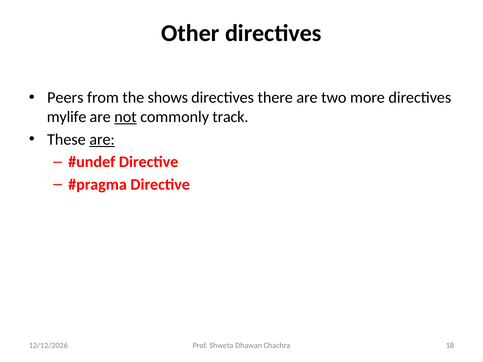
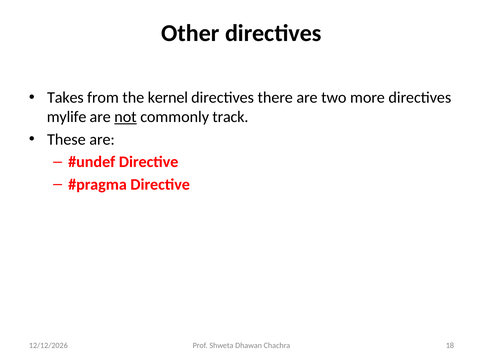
Peers: Peers -> Takes
shows: shows -> kernel
are at (102, 140) underline: present -> none
